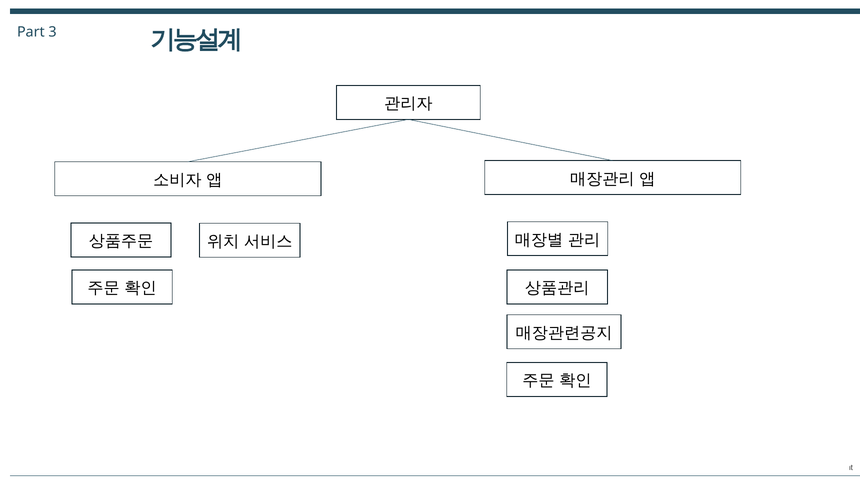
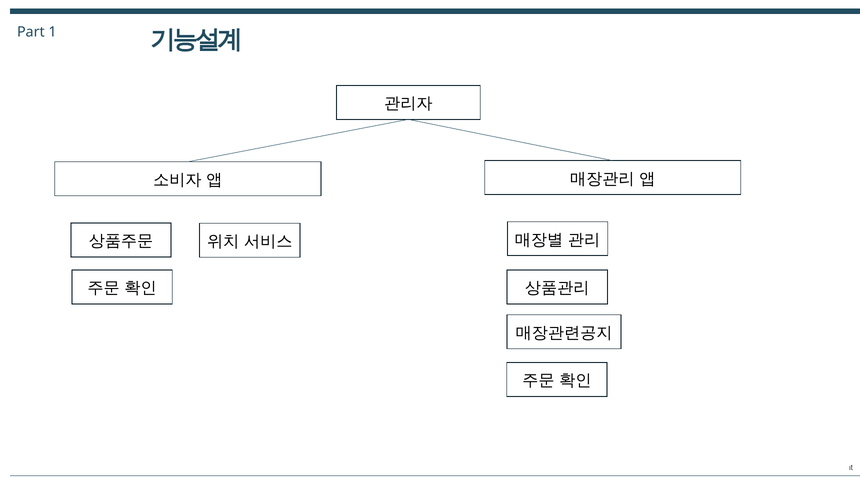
3: 3 -> 1
